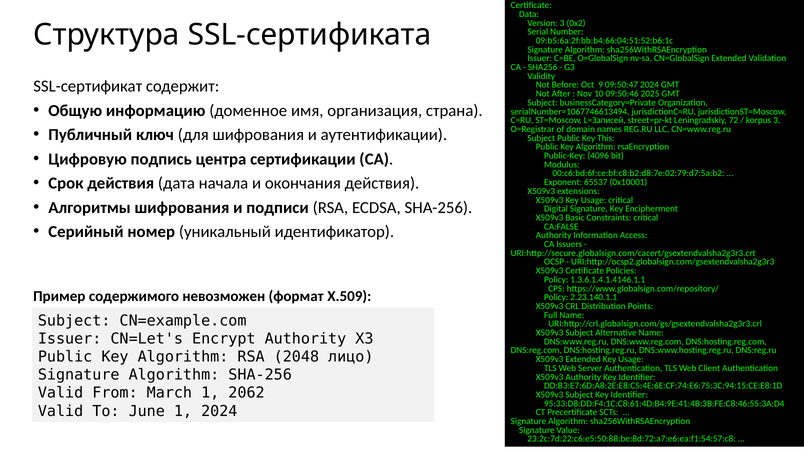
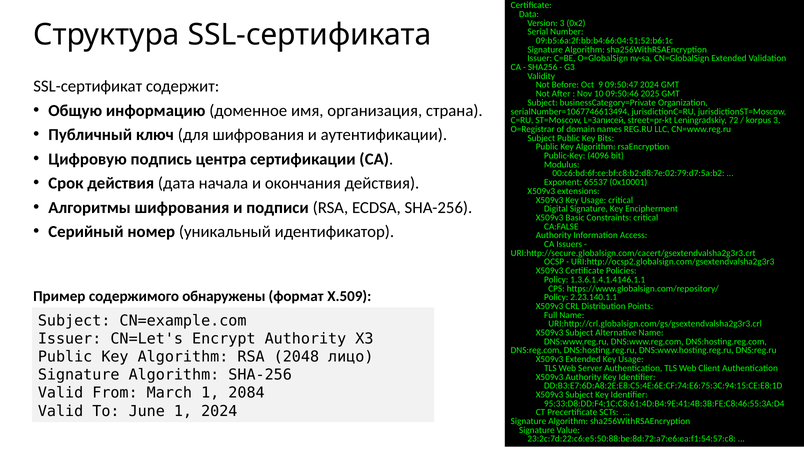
This: This -> Bits
невозможен: невозможен -> обнаружены
2062: 2062 -> 2084
